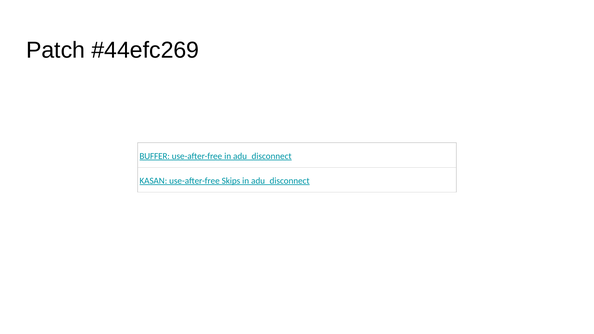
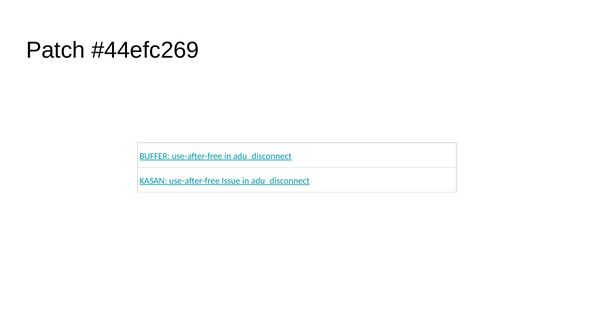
Skips: Skips -> Issue
